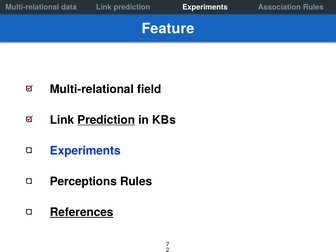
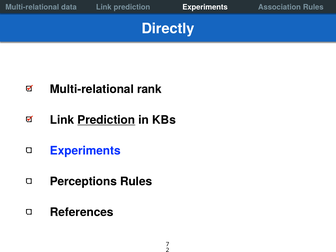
Feature: Feature -> Directly
field: field -> rank
References underline: present -> none
